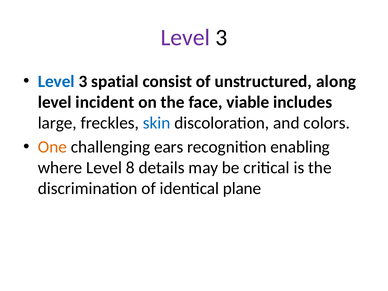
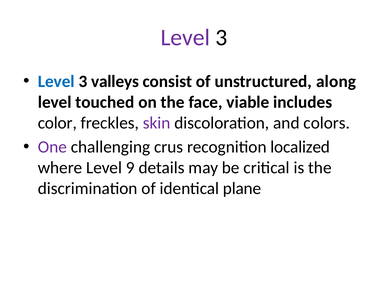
spatial: spatial -> valleys
incident: incident -> touched
large: large -> color
skin colour: blue -> purple
One colour: orange -> purple
ears: ears -> crus
enabling: enabling -> localized
8: 8 -> 9
